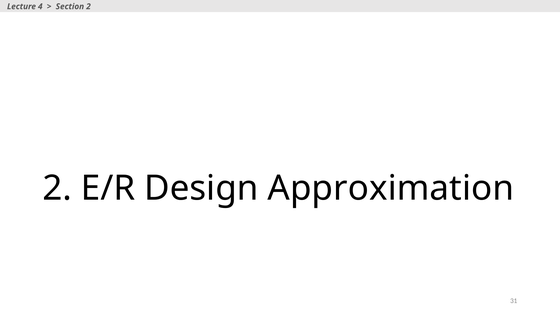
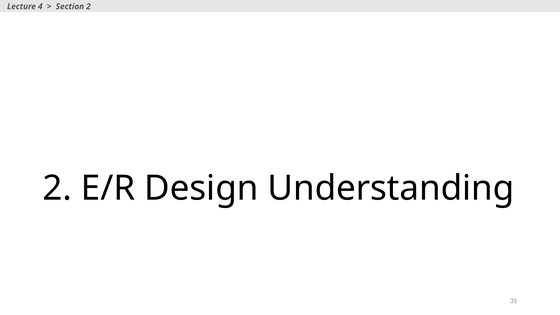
Approximation: Approximation -> Understanding
